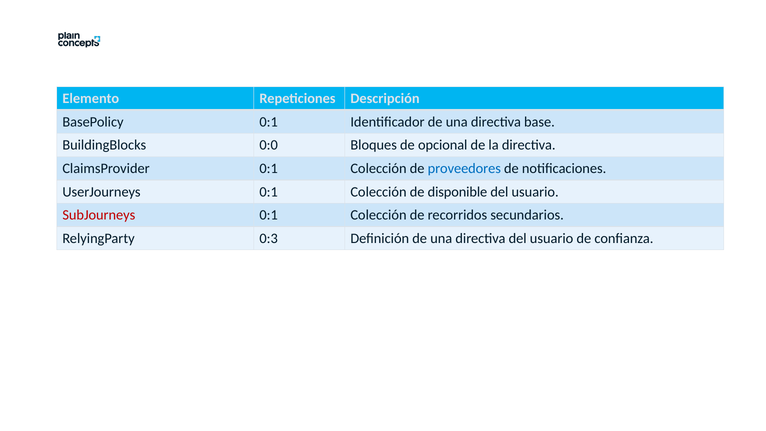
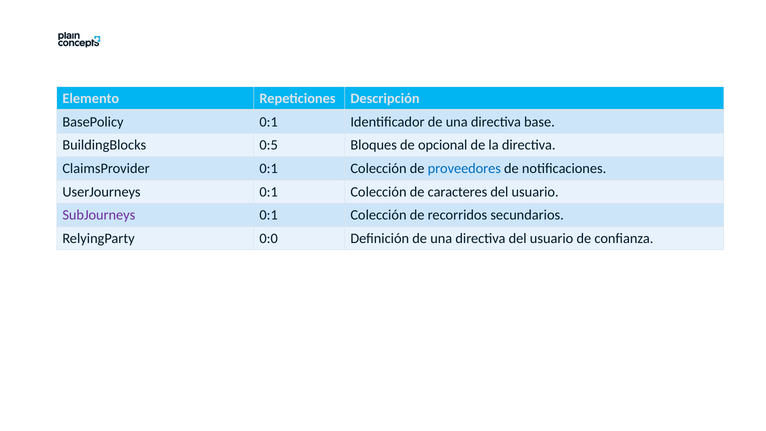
0:0: 0:0 -> 0:5
disponible: disponible -> caracteres
SubJourneys colour: red -> purple
0:3: 0:3 -> 0:0
